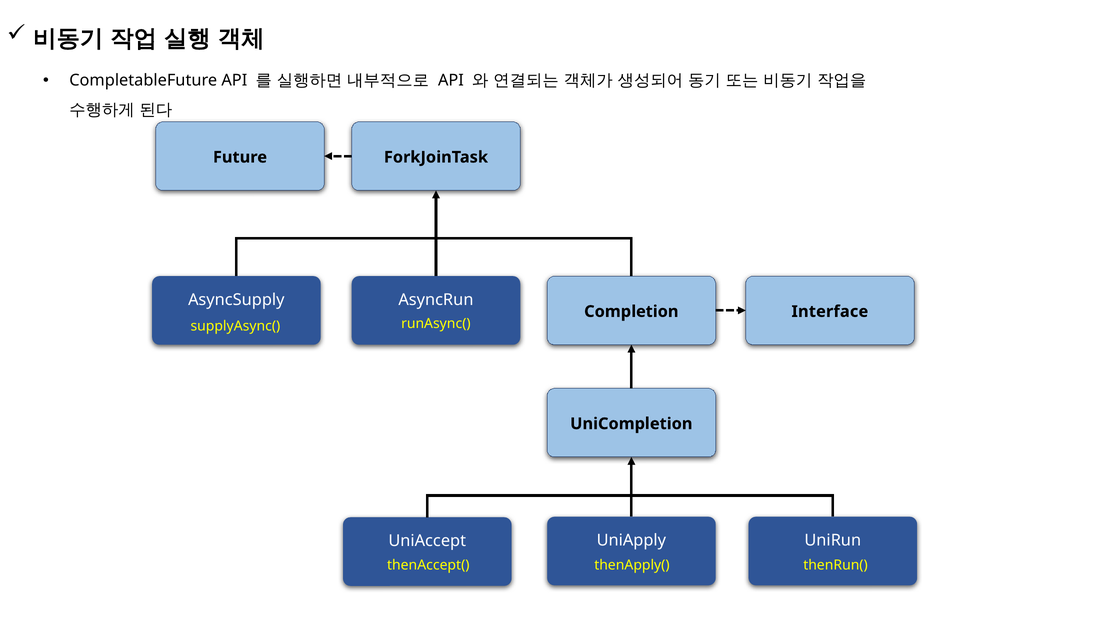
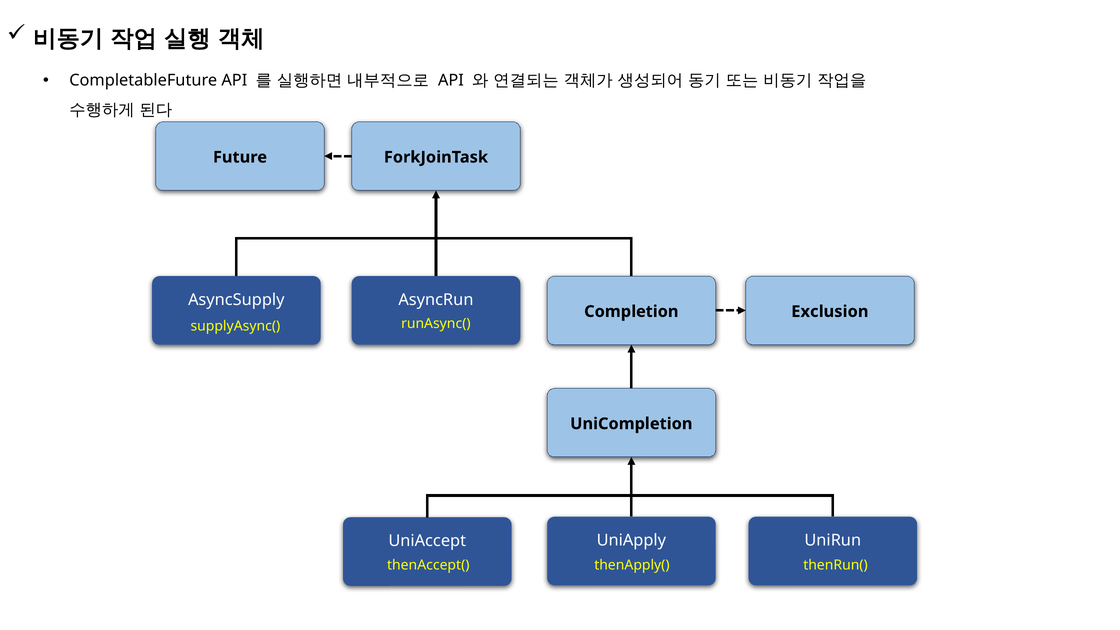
Interface: Interface -> Exclusion
